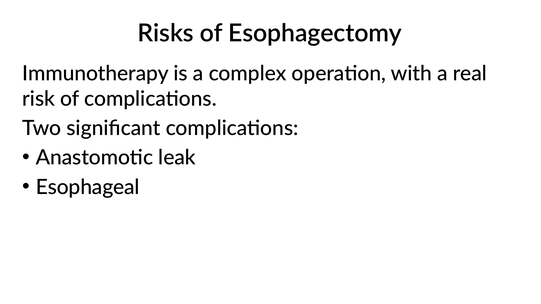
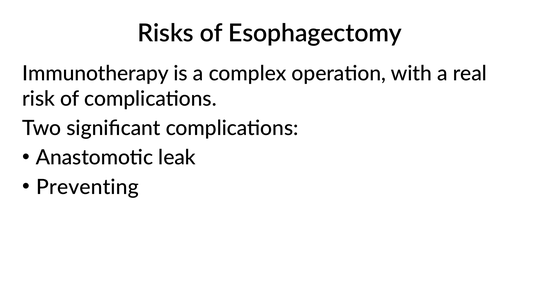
Esophageal: Esophageal -> Preventing
